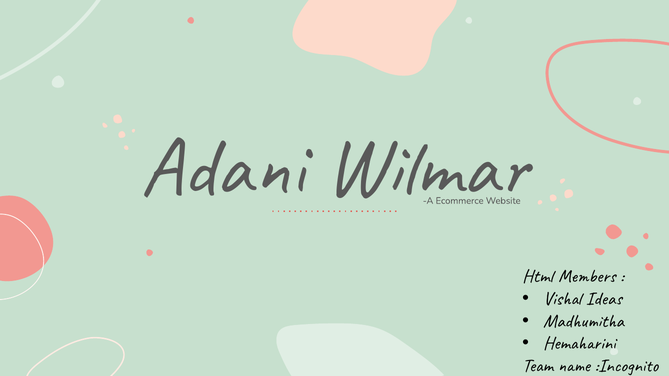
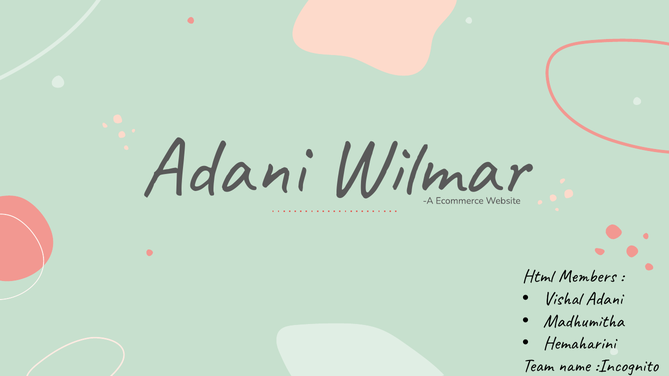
Vishal Ideas: Ideas -> Adani
